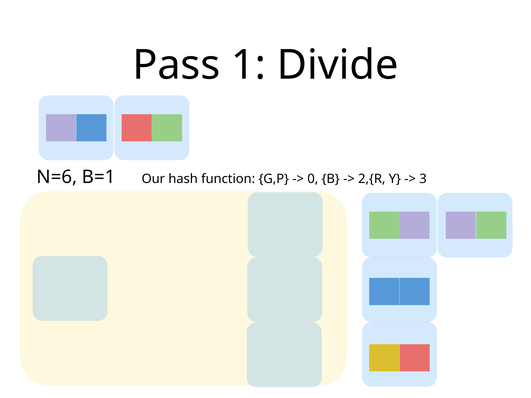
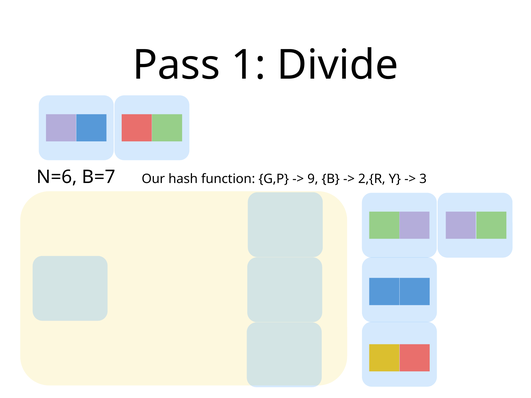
B=1: B=1 -> B=7
0: 0 -> 9
